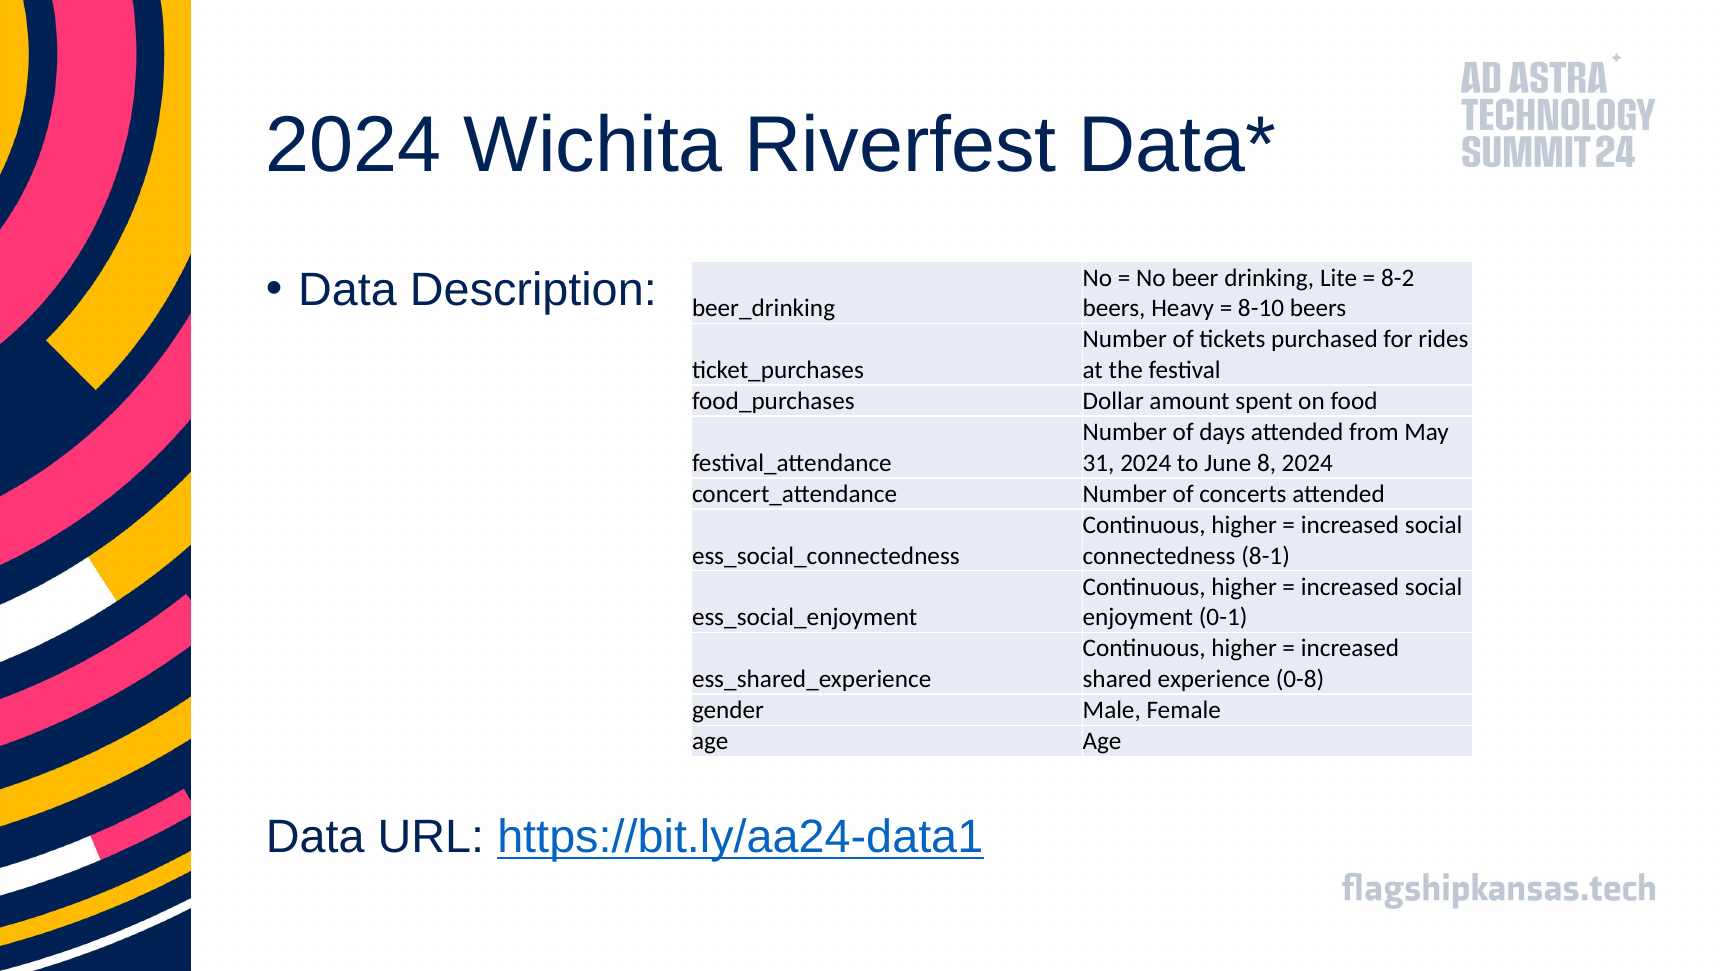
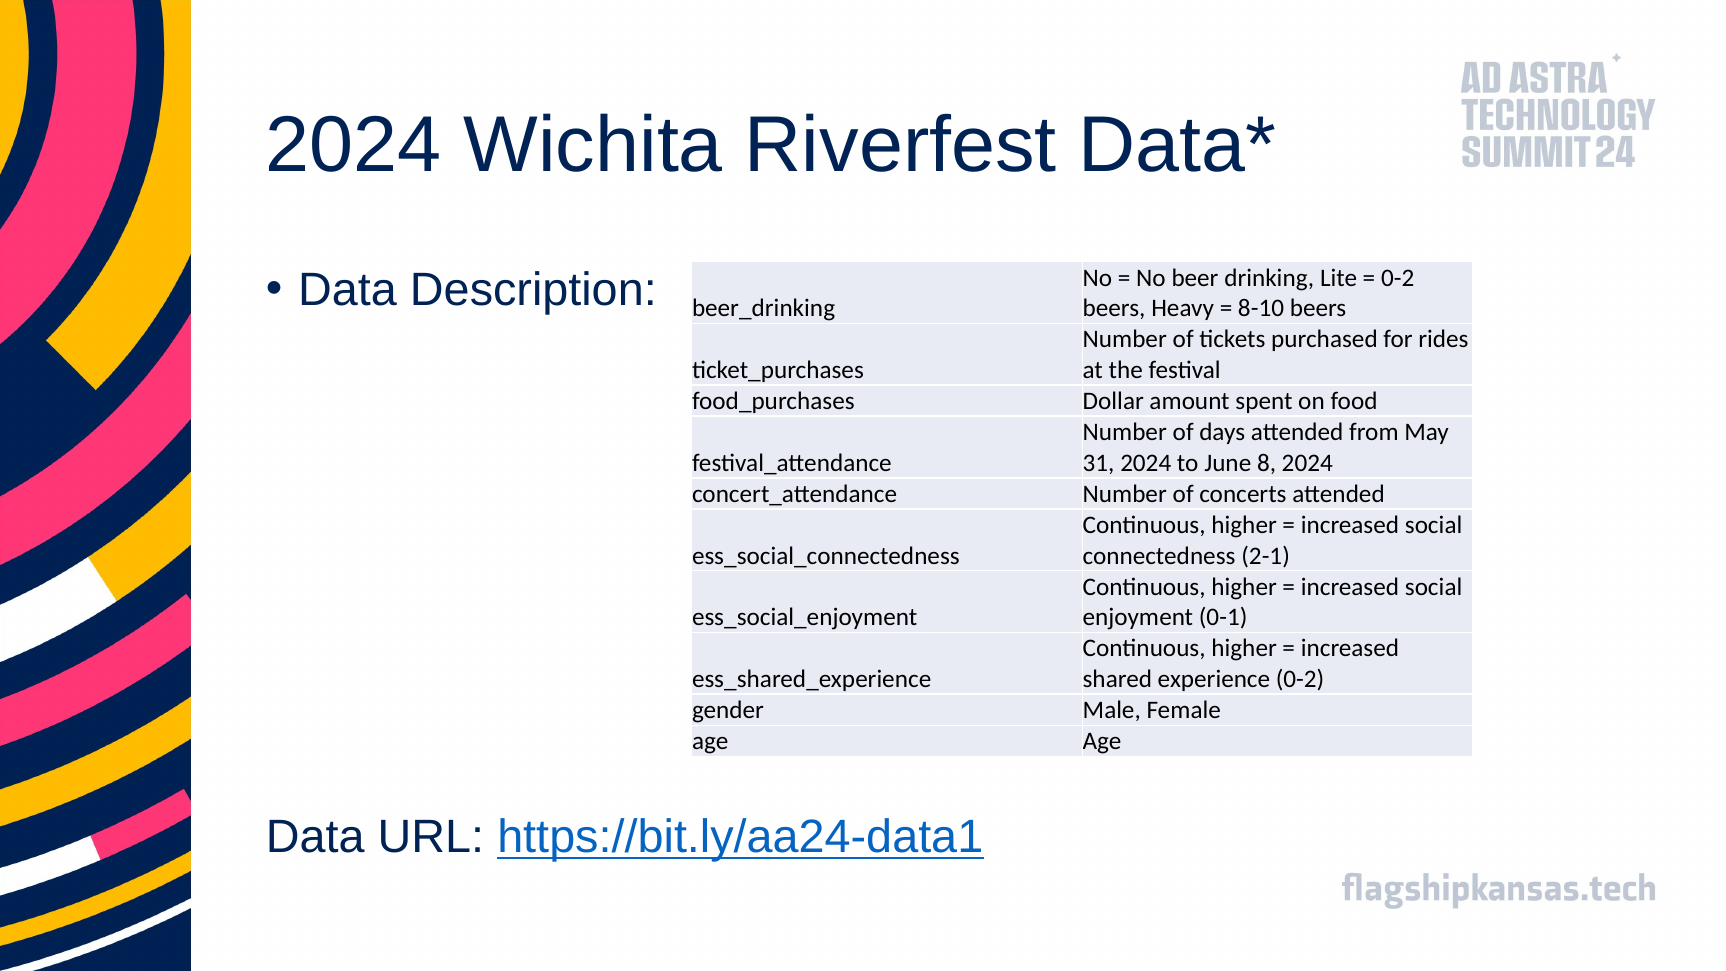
8-2 at (1398, 278): 8-2 -> 0-2
8-1: 8-1 -> 2-1
experience 0-8: 0-8 -> 0-2
